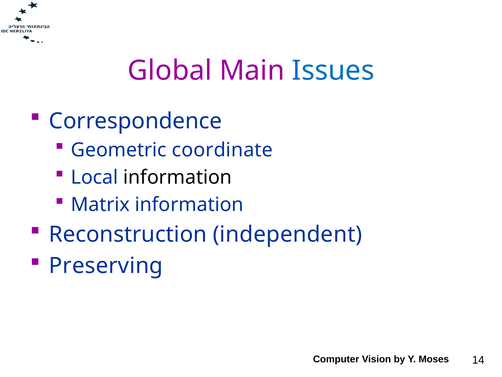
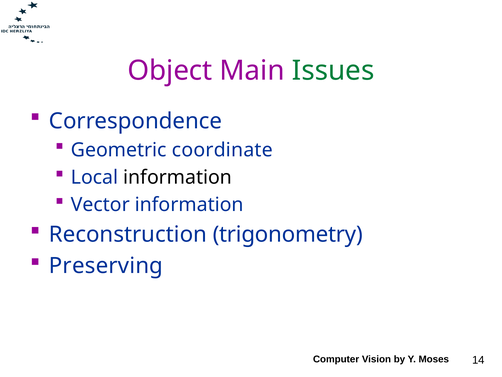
Global: Global -> Object
Issues colour: blue -> green
Matrix: Matrix -> Vector
independent: independent -> trigonometry
